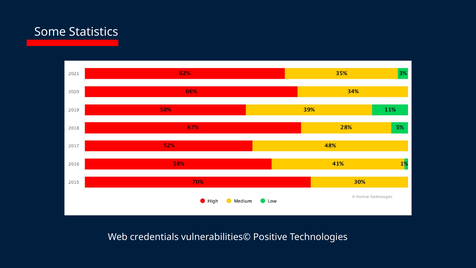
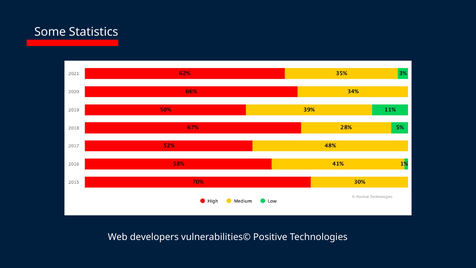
credentials: credentials -> developers
